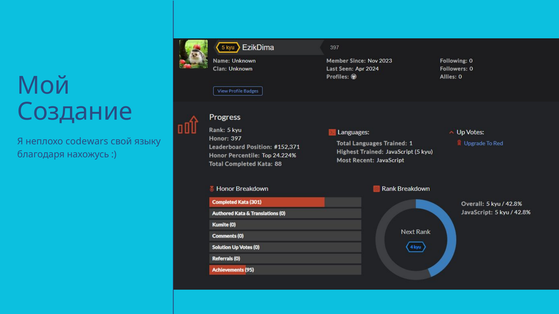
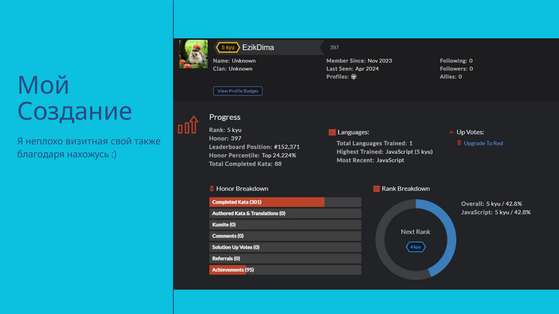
codewars: codewars -> визитная
языку: языку -> также
